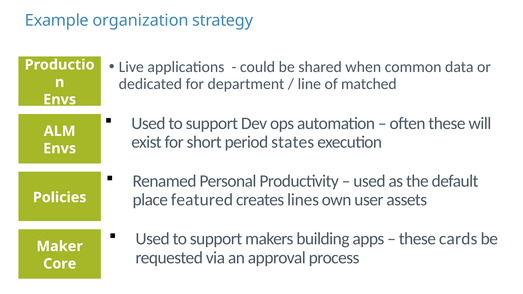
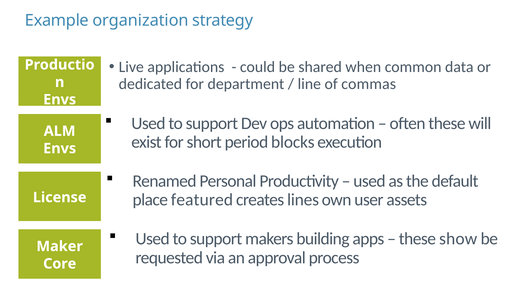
matched: matched -> commas
states: states -> blocks
Policies: Policies -> License
cards: cards -> show
